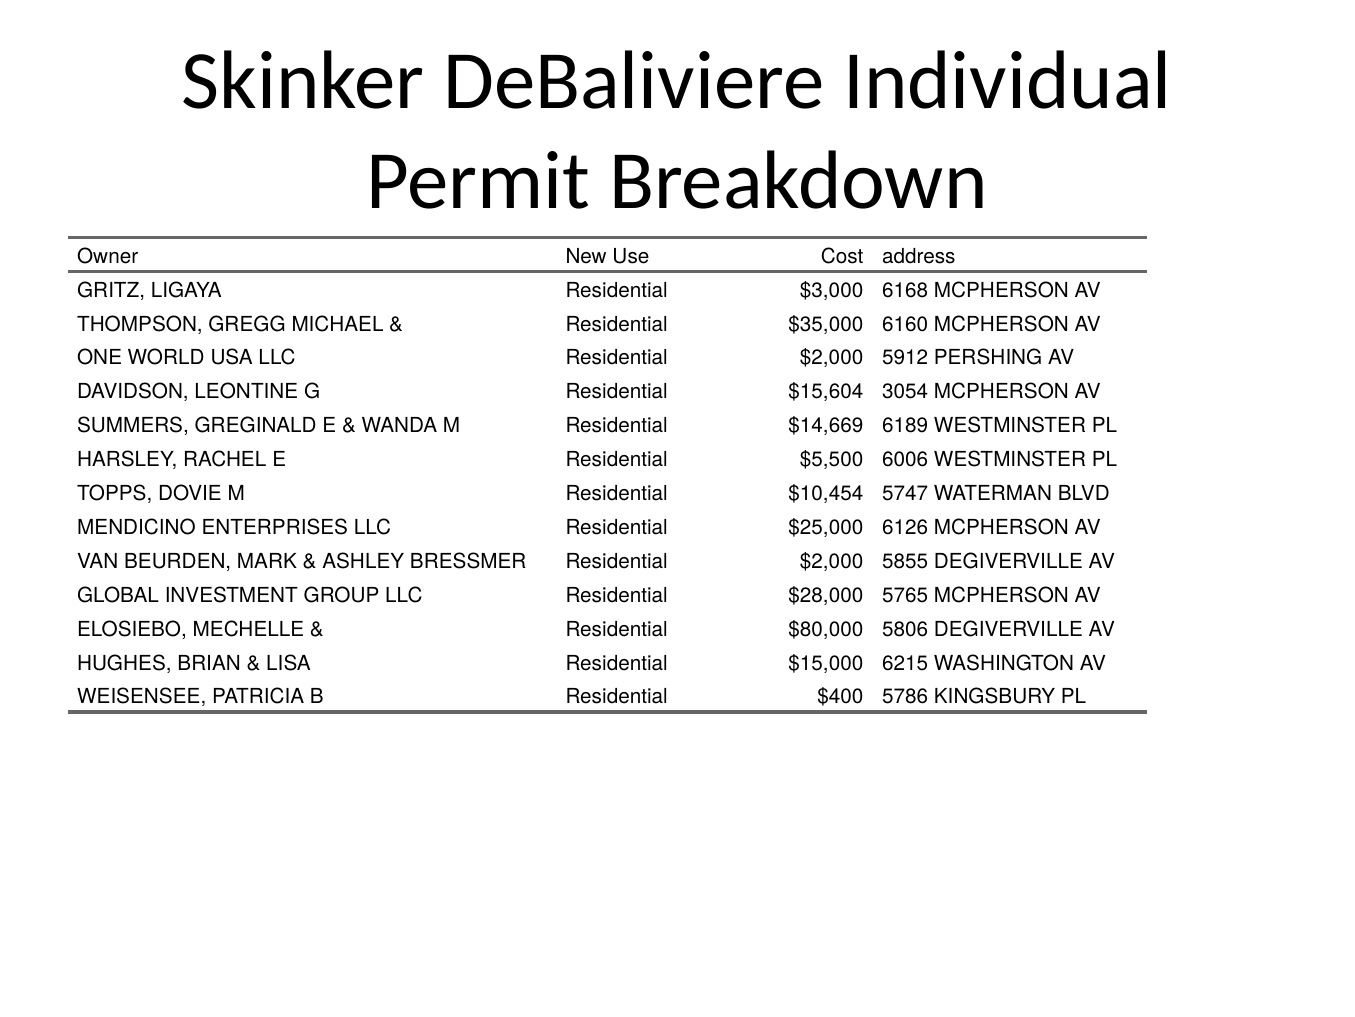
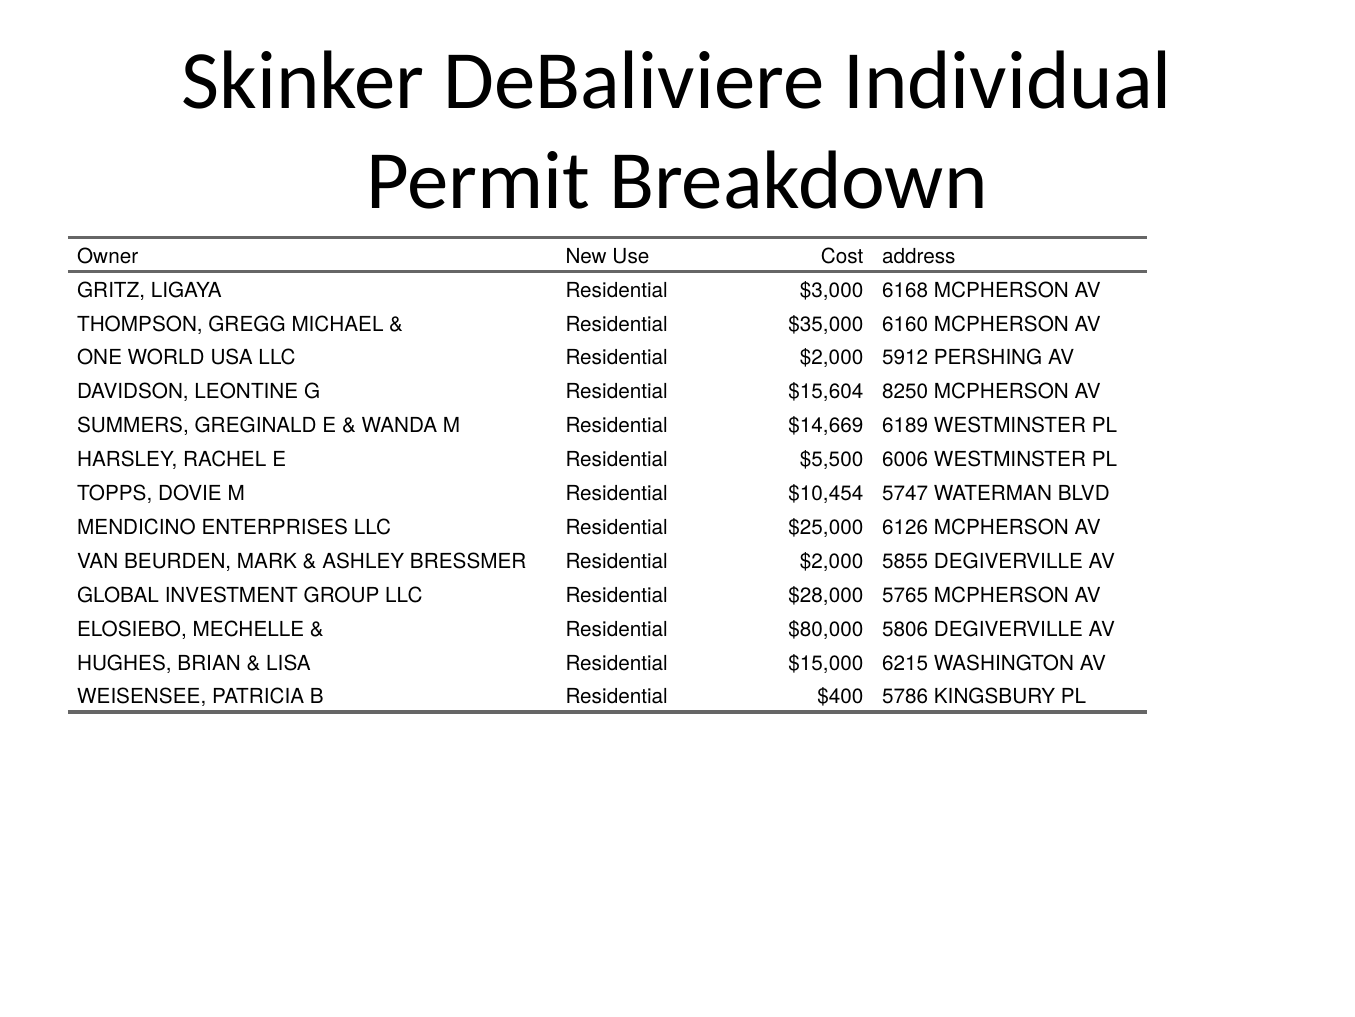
3054: 3054 -> 8250
